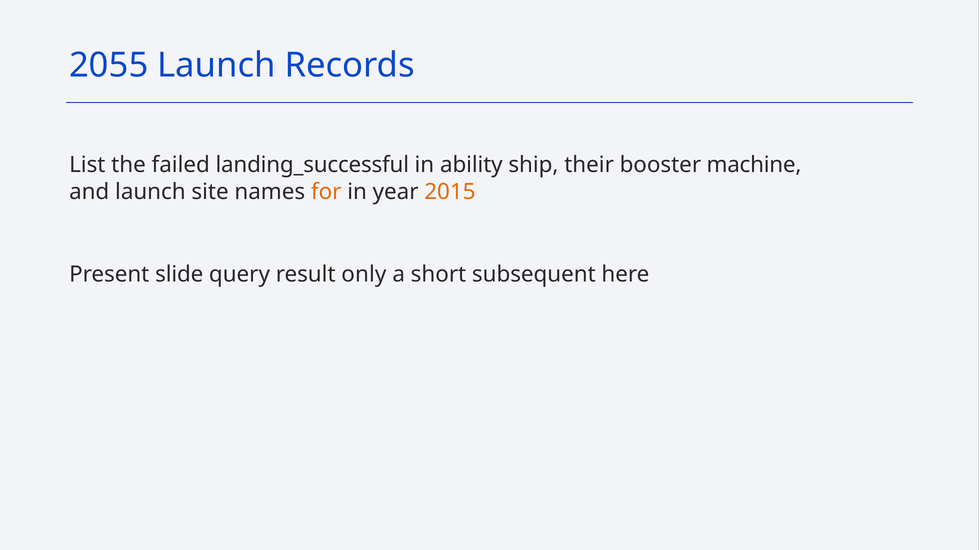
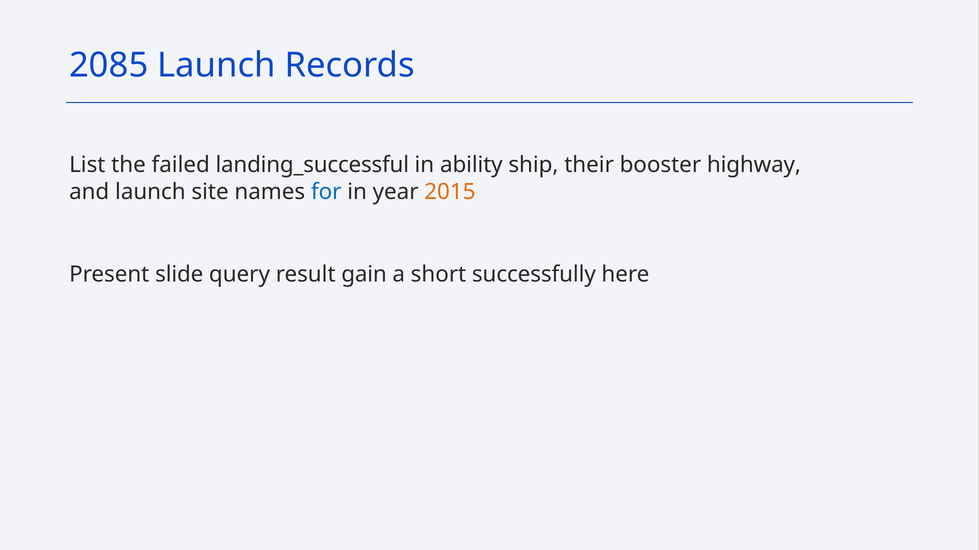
2055: 2055 -> 2085
machine: machine -> highway
for colour: orange -> blue
only: only -> gain
subsequent: subsequent -> successfully
